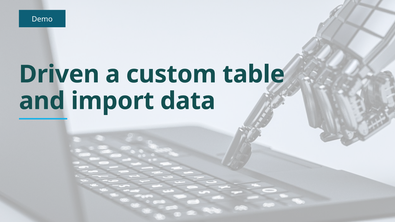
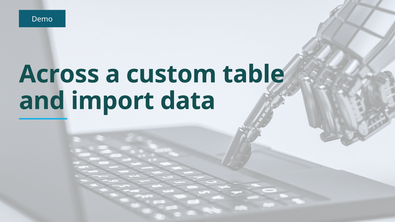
Driven: Driven -> Across
